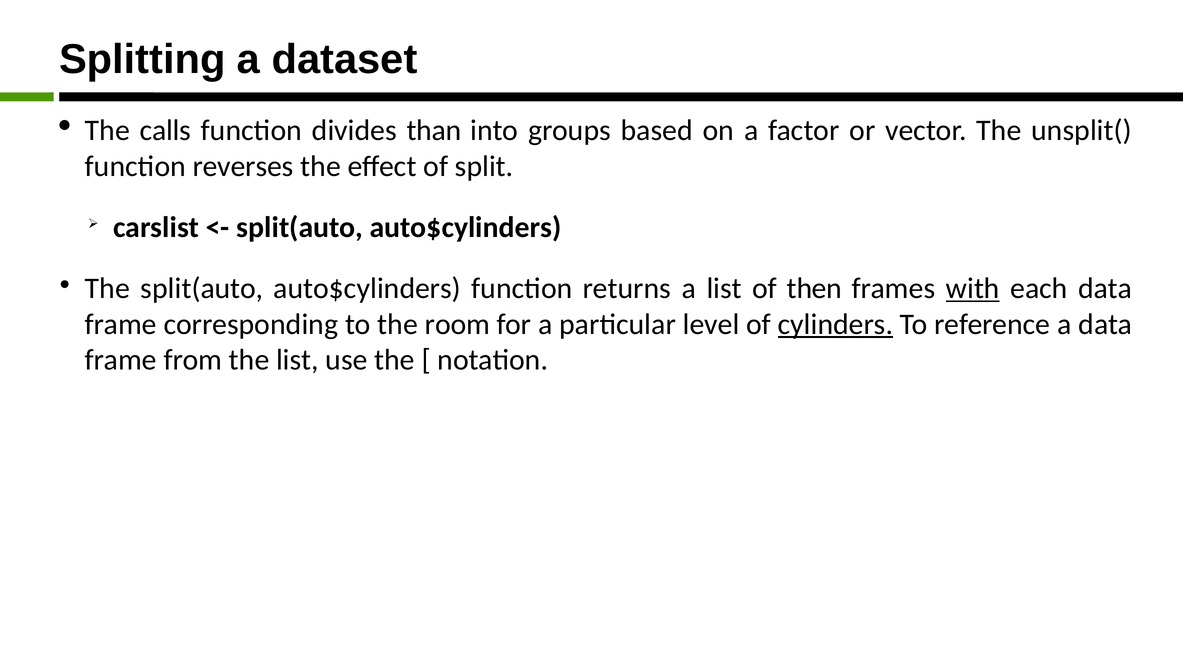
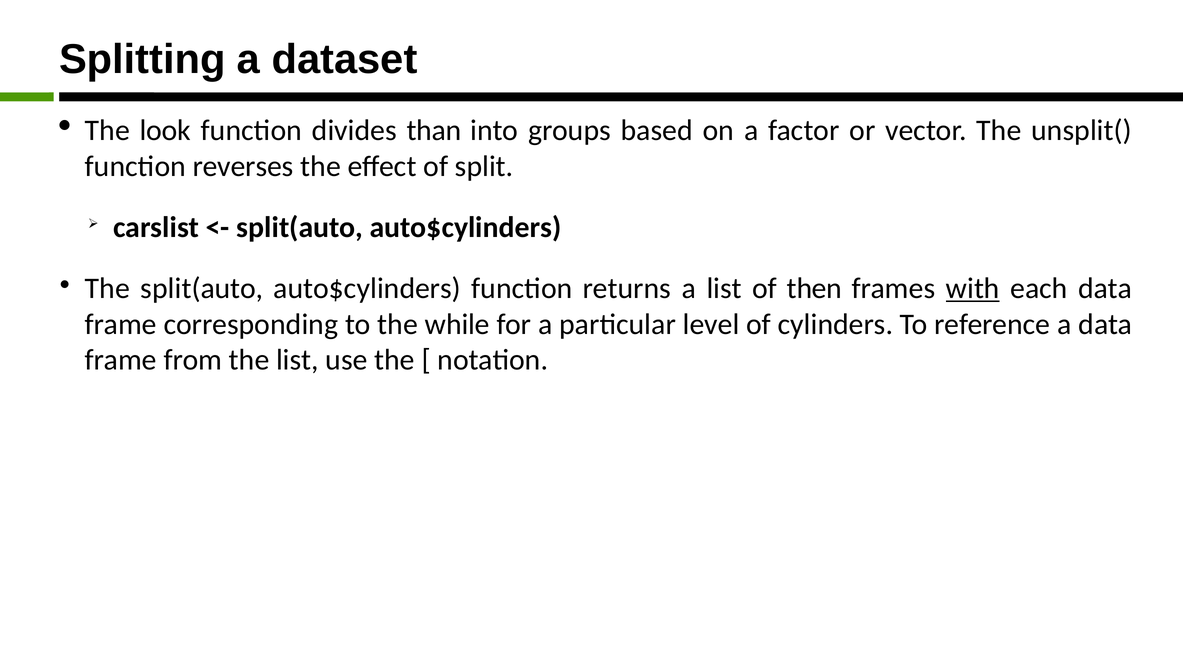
calls: calls -> look
room: room -> while
cylinders underline: present -> none
